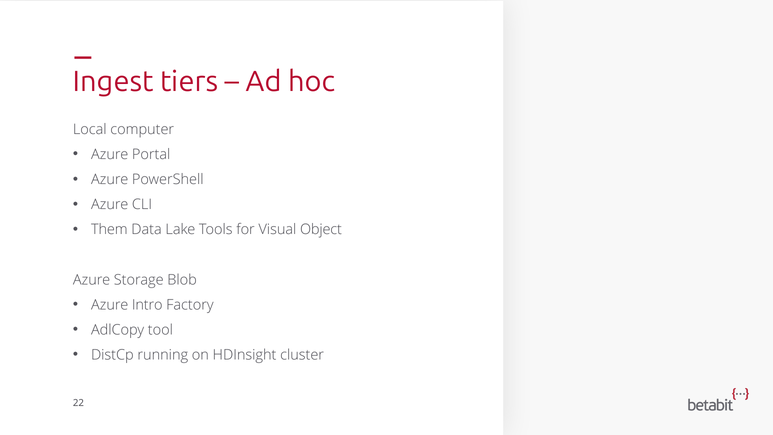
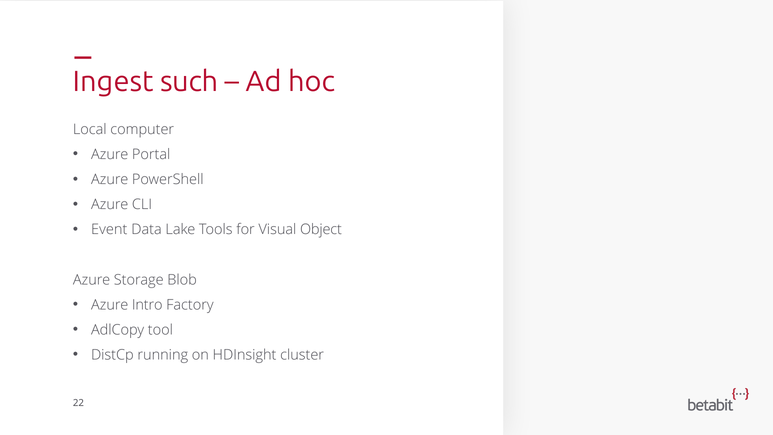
tiers: tiers -> such
Them: Them -> Event
